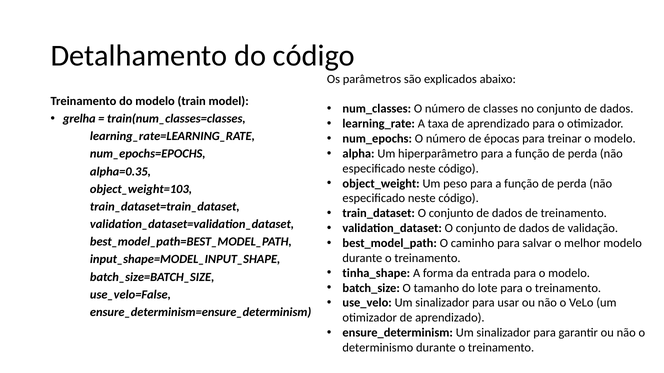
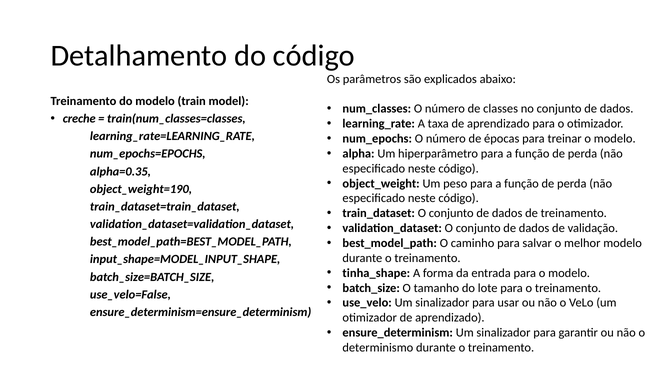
grelha: grelha -> creche
object_weight=103: object_weight=103 -> object_weight=190
